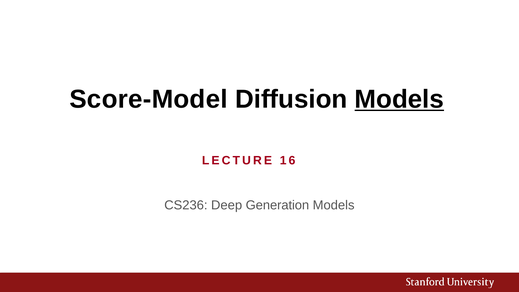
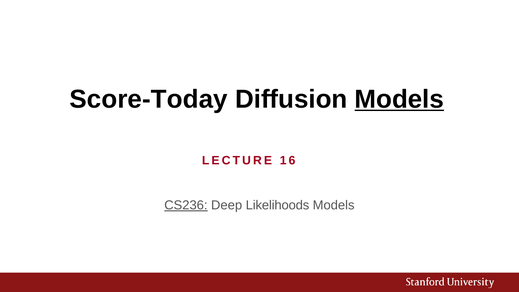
Score-Model: Score-Model -> Score-Today
CS236 underline: none -> present
Generation: Generation -> Likelihoods
